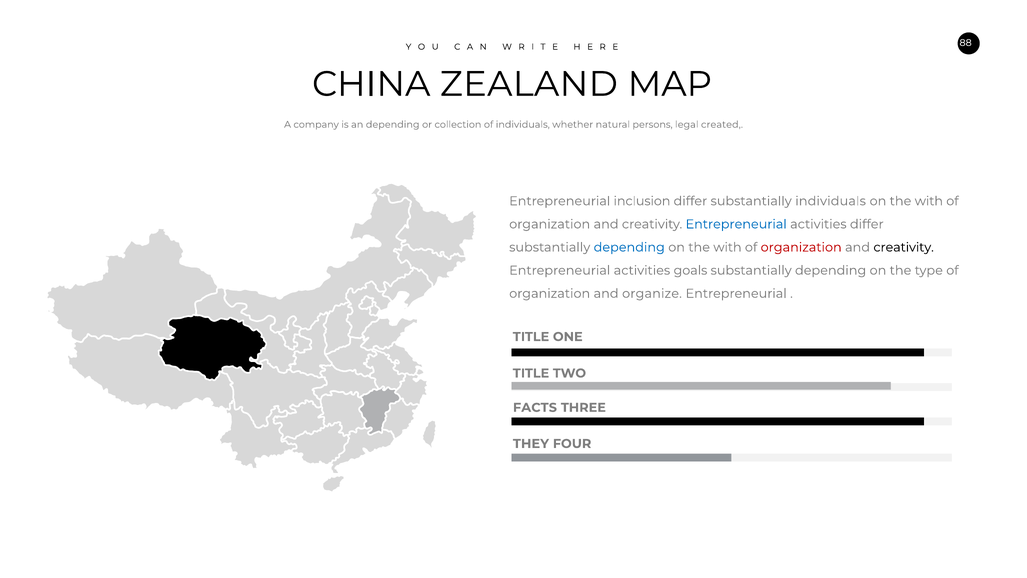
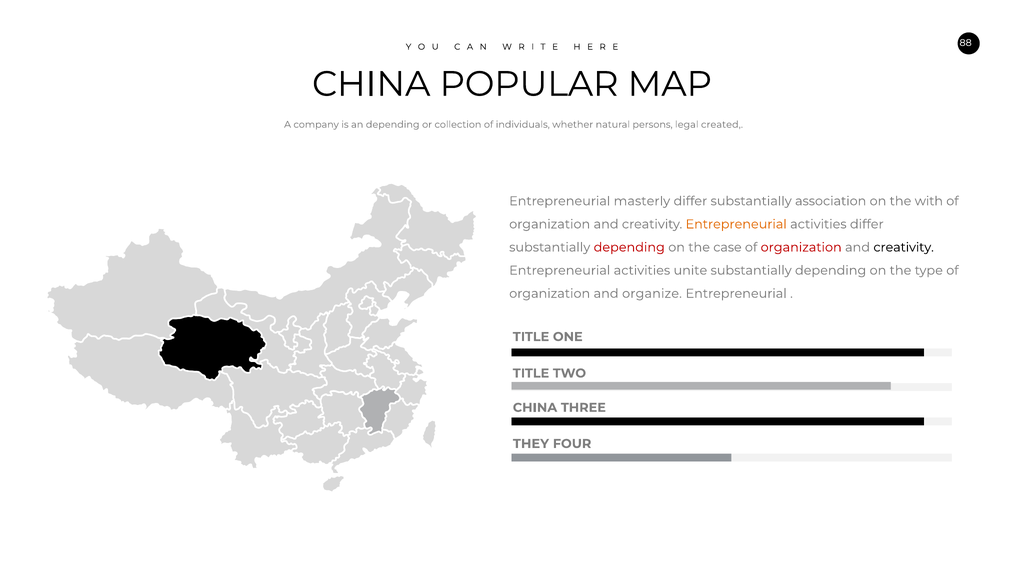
ZEALAND: ZEALAND -> POPULAR
inclusion: inclusion -> masterly
substantially individuals: individuals -> association
Entrepreneurial at (736, 224) colour: blue -> orange
depending at (629, 247) colour: blue -> red
with at (727, 247): with -> case
goals: goals -> unite
FACTS at (535, 408): FACTS -> CHINA
